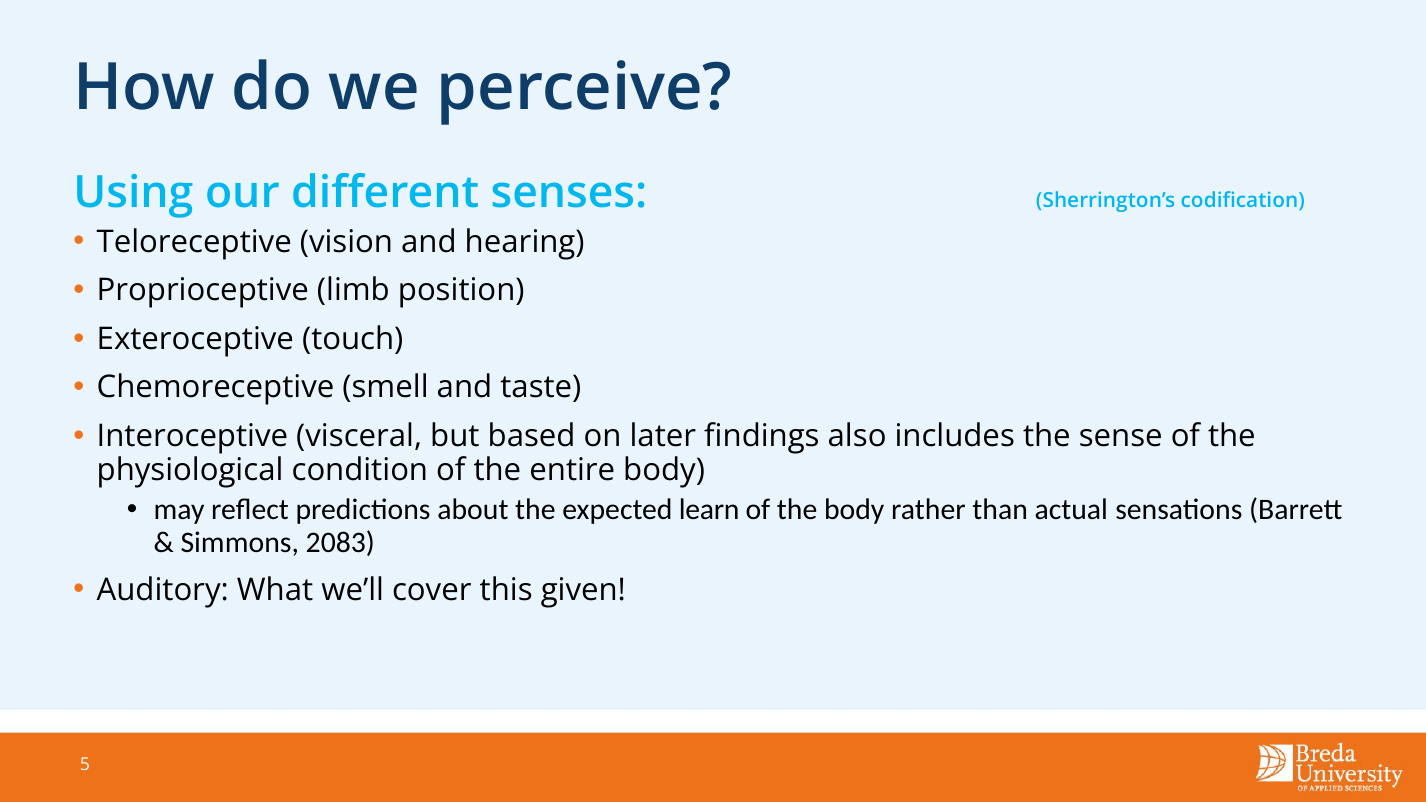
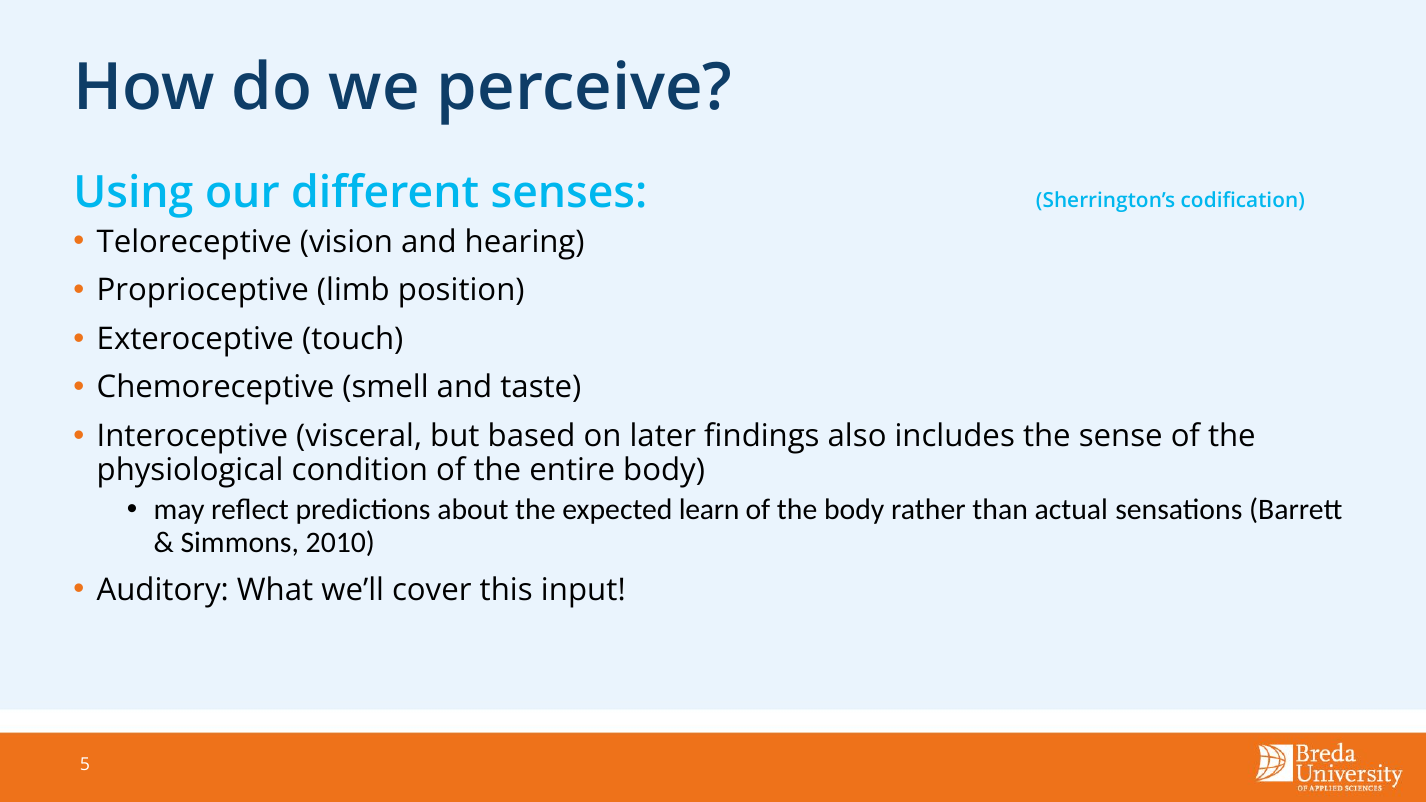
2083: 2083 -> 2010
given: given -> input
